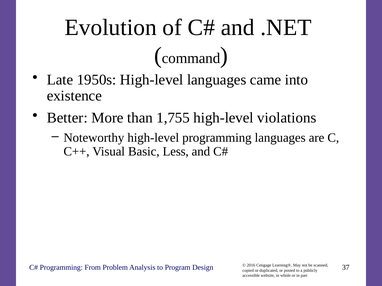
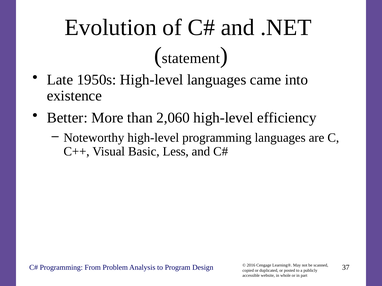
command: command -> statement
1,755: 1,755 -> 2,060
violations: violations -> efficiency
